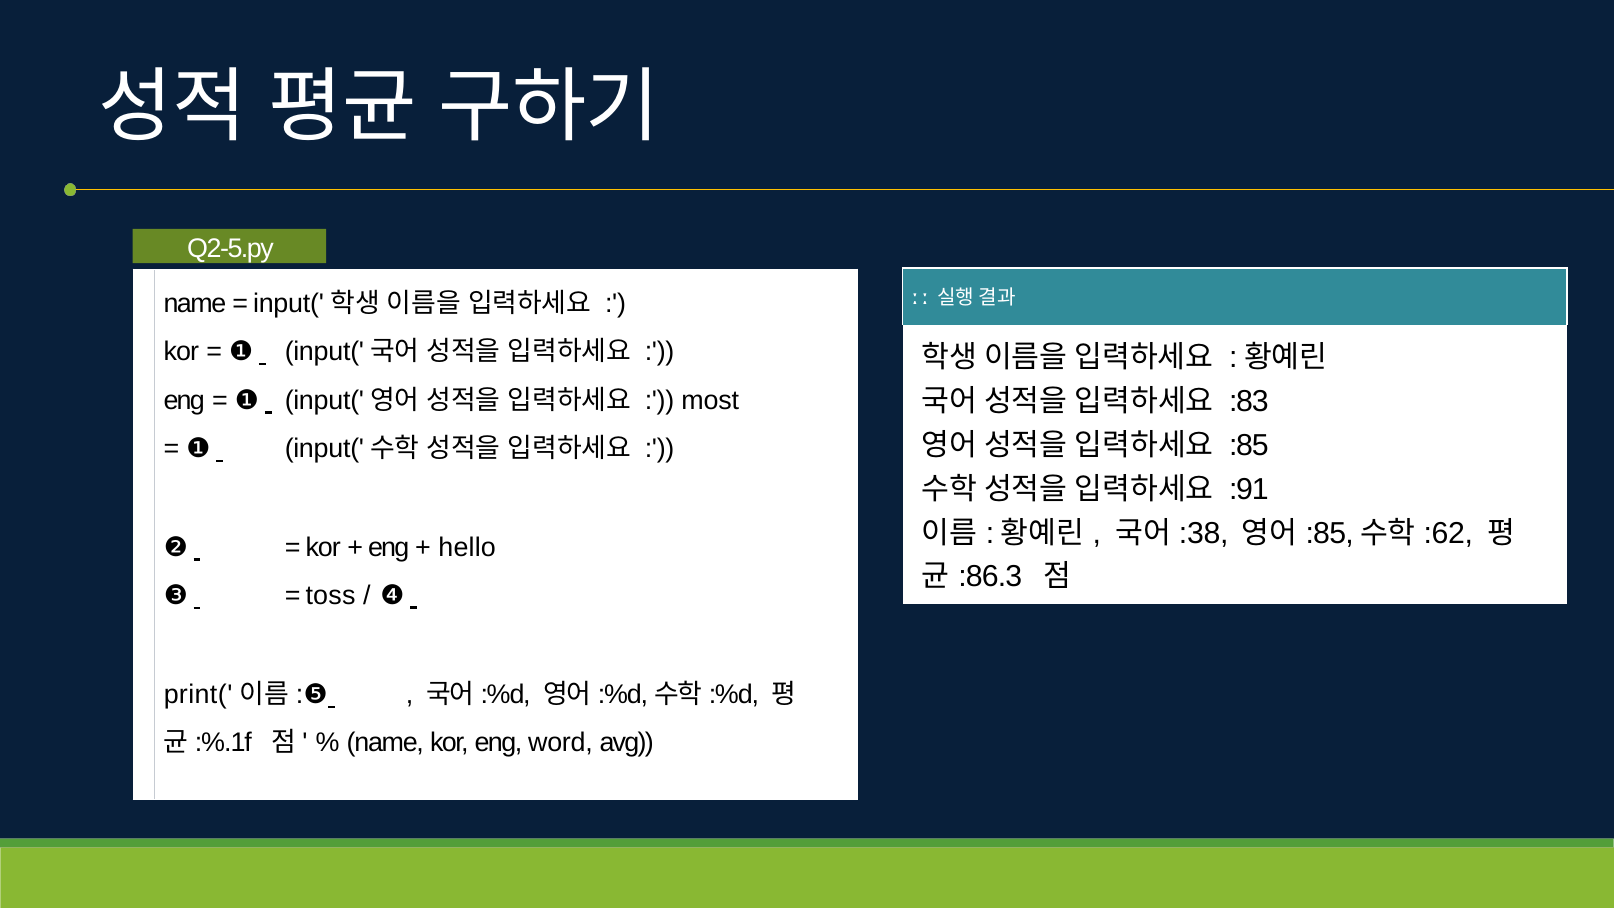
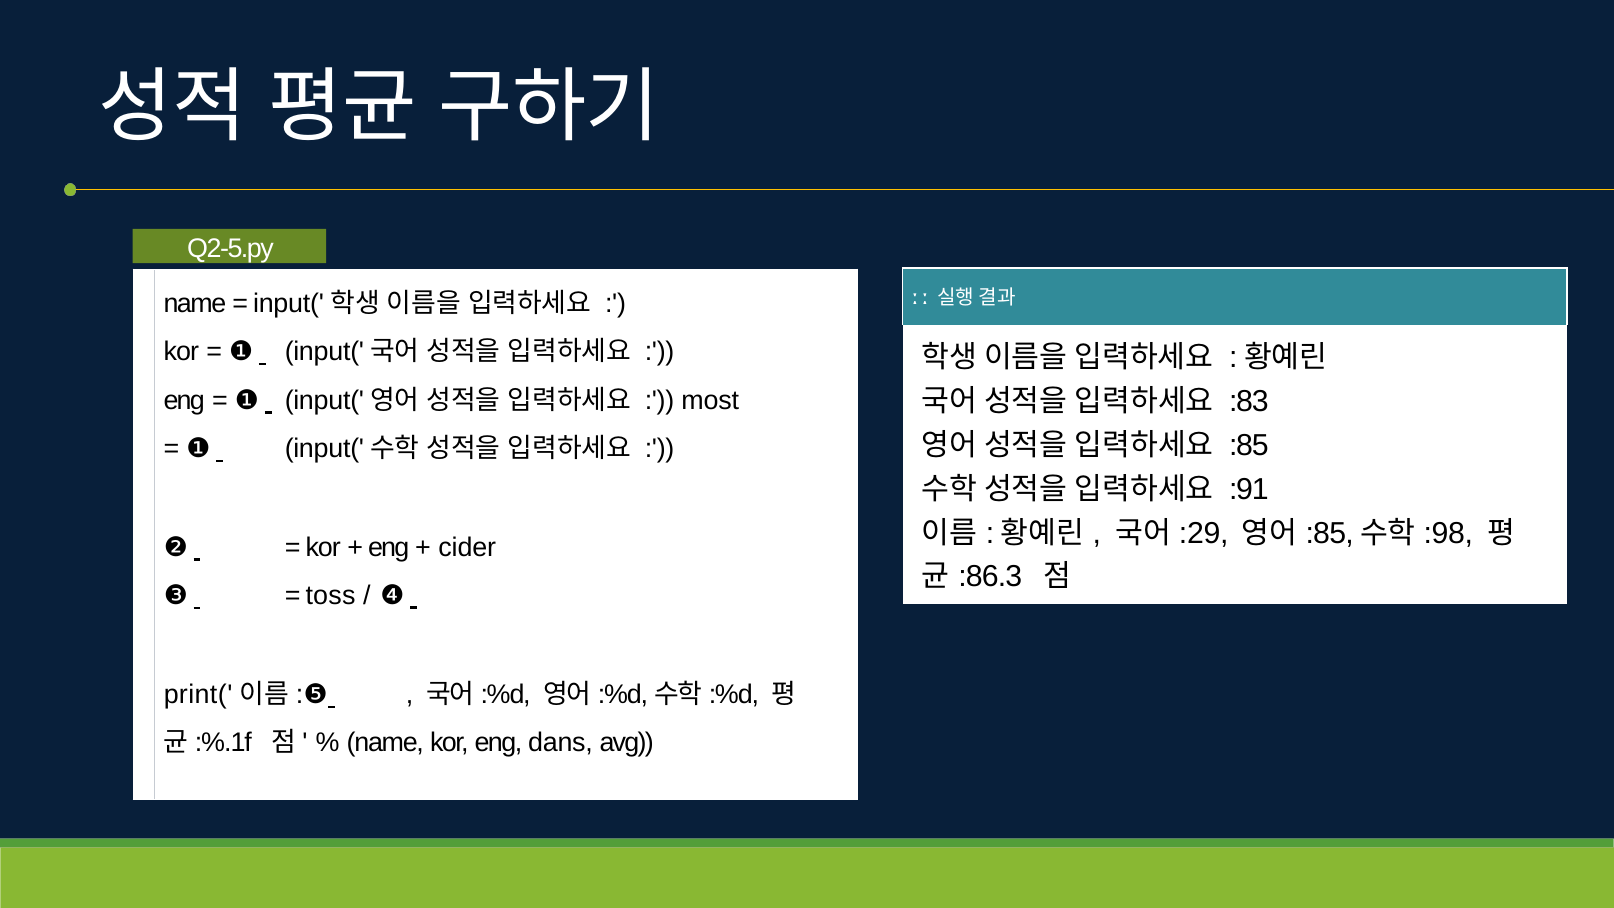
:38: :38 -> :29
:62: :62 -> :98
hello: hello -> cider
word: word -> dans
